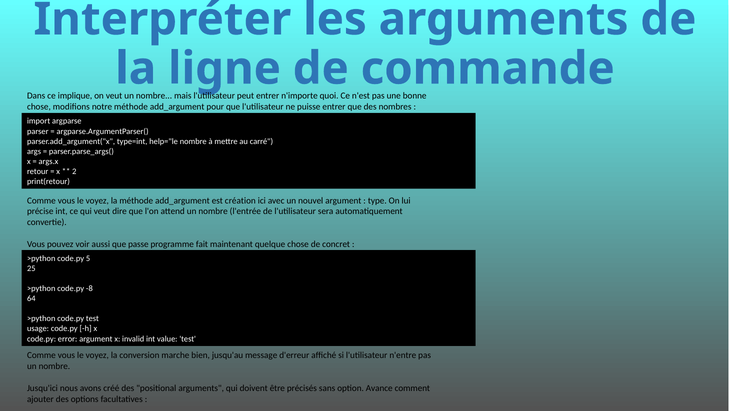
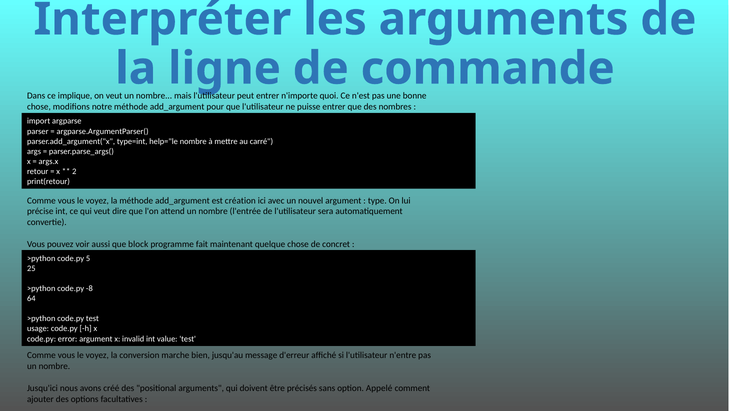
passe: passe -> block
Avance: Avance -> Appelé
